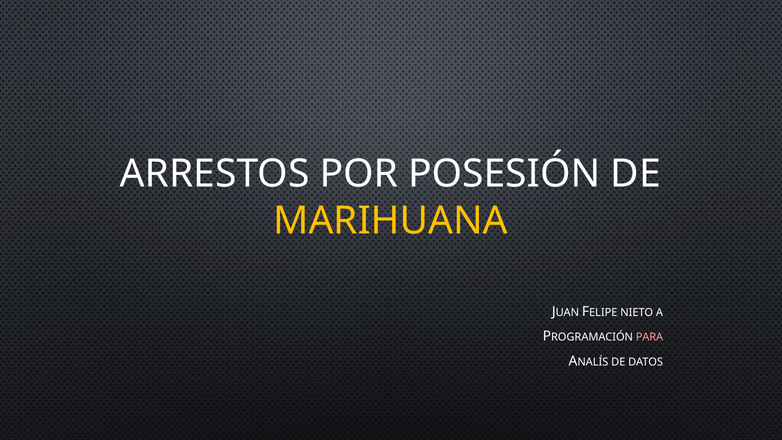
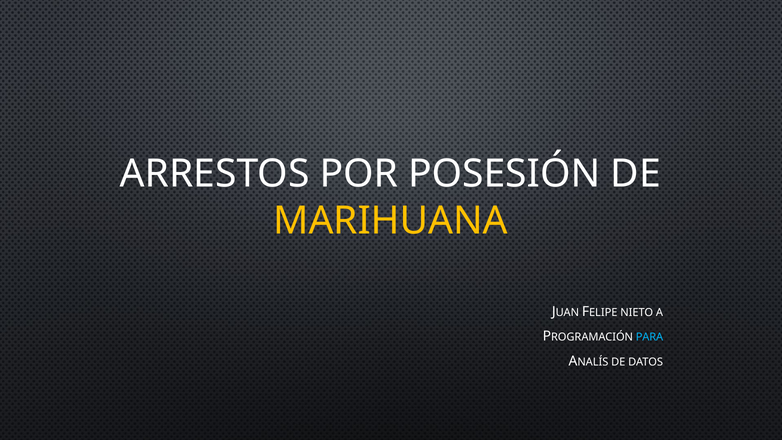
PARA colour: pink -> light blue
